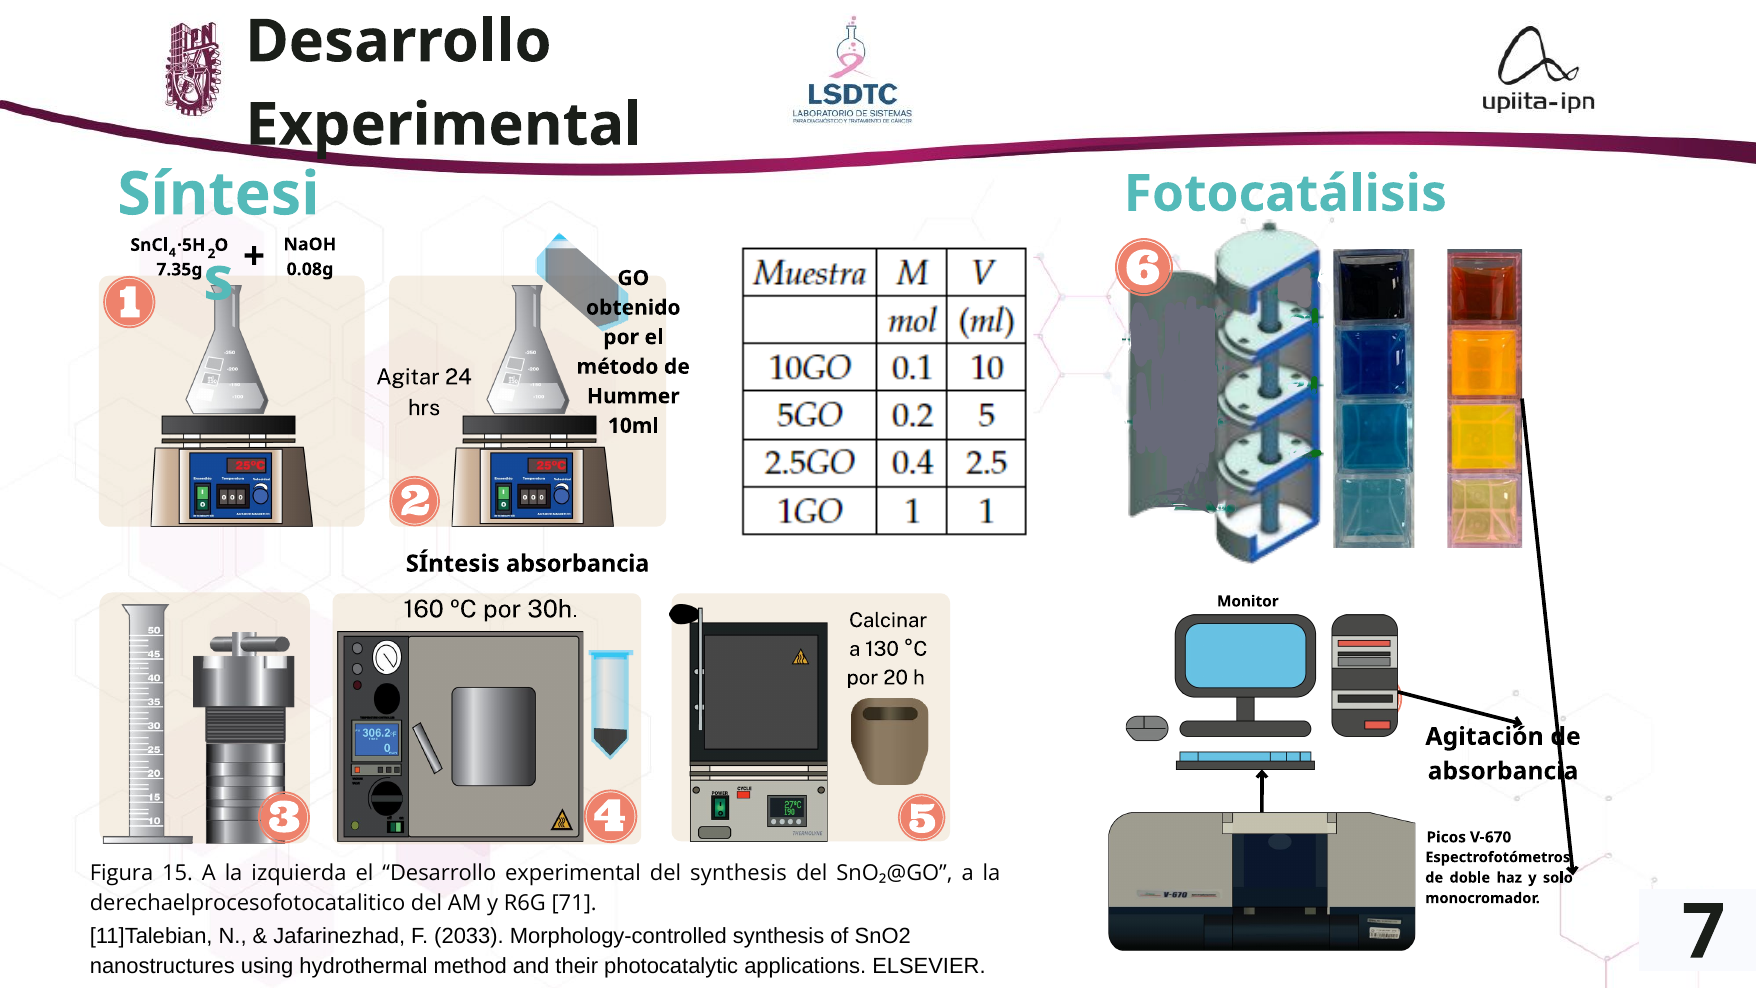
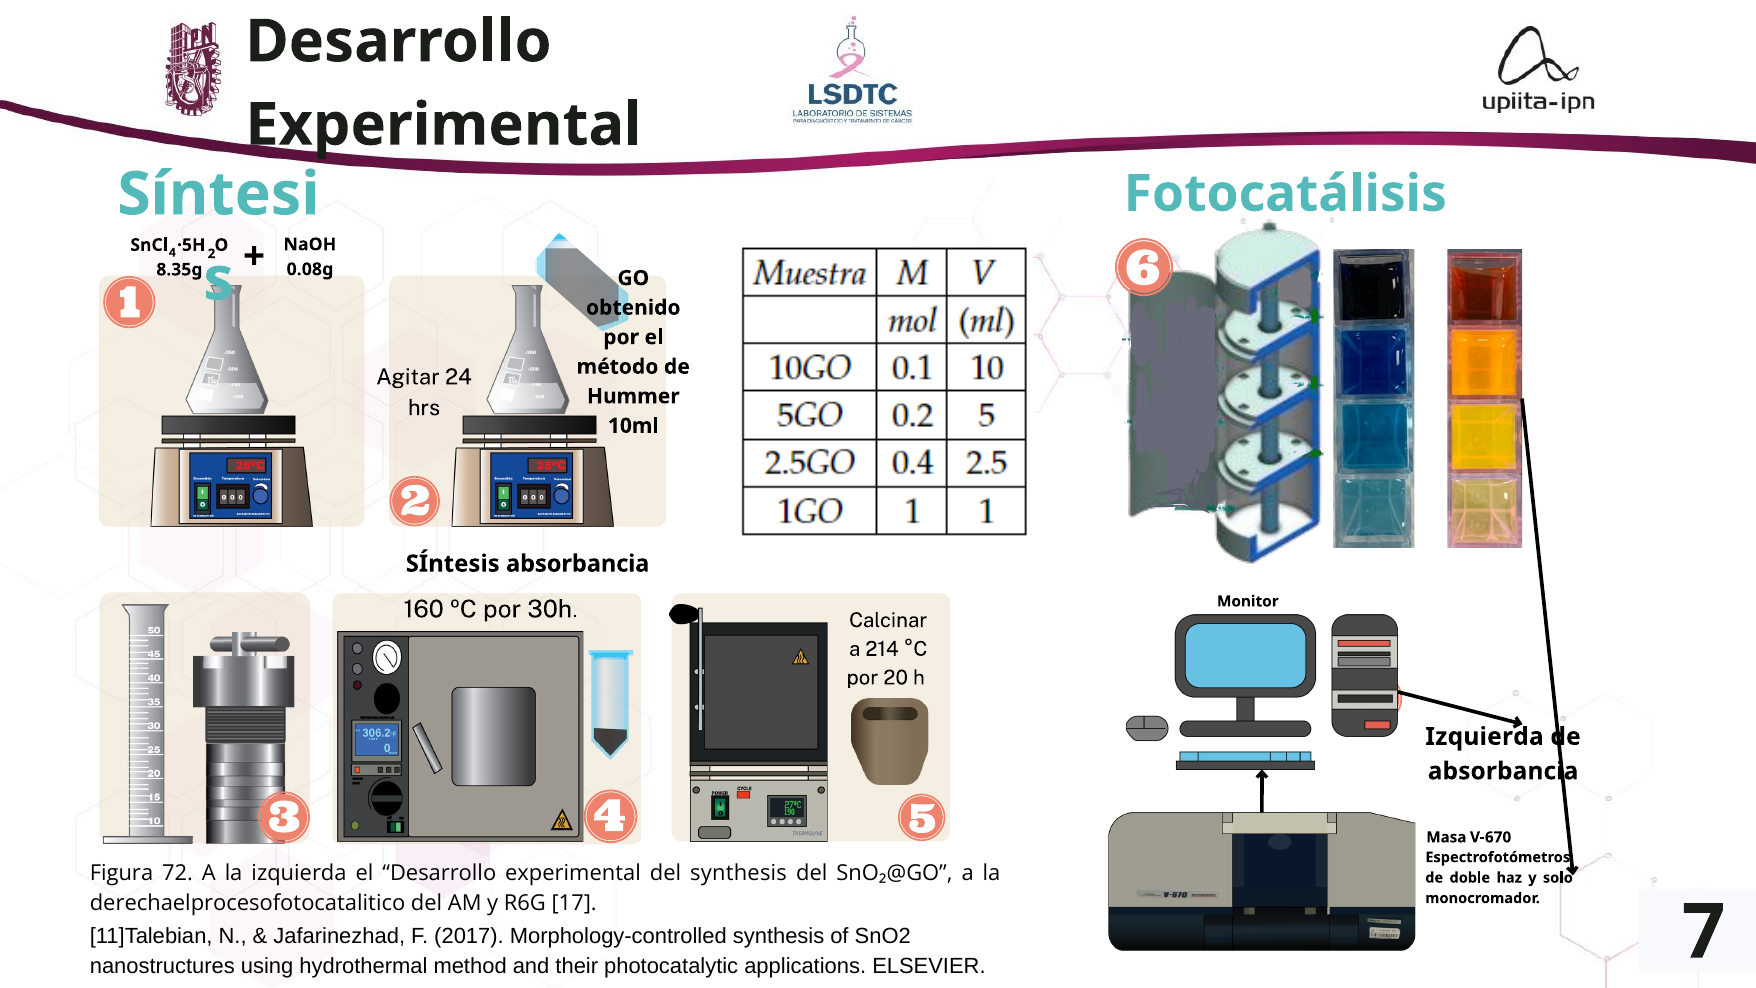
7.35g: 7.35g -> 8.35g
130: 130 -> 214
Agitación at (1485, 736): Agitación -> Izquierda
Picos: Picos -> Masa
15: 15 -> 72
71: 71 -> 17
2033: 2033 -> 2017
